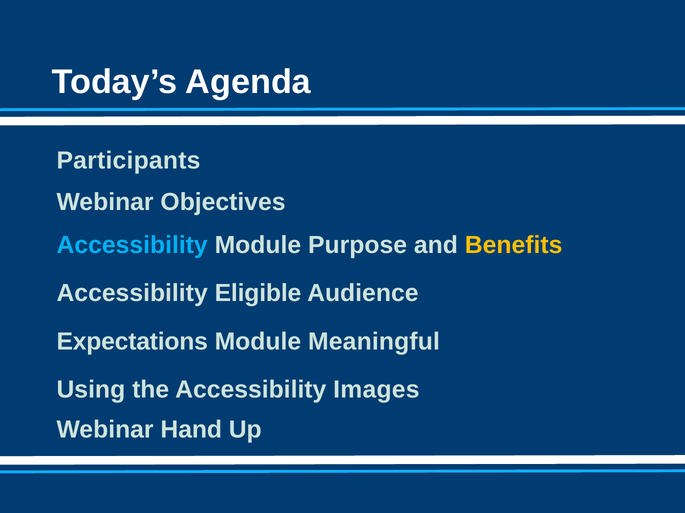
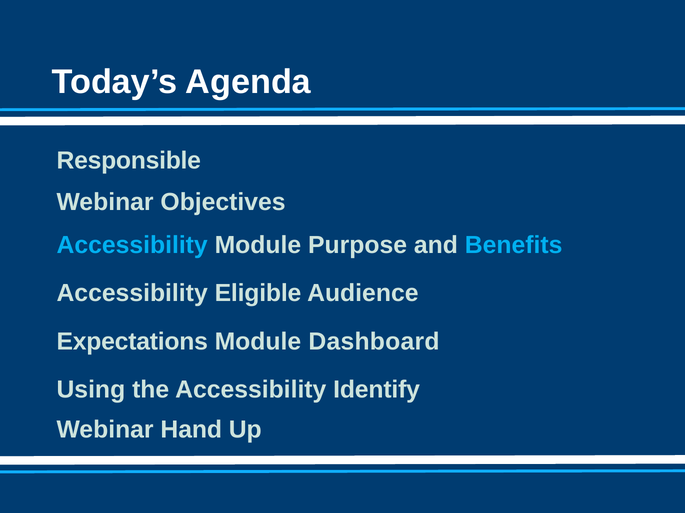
Participants: Participants -> Responsible
Benefits colour: yellow -> light blue
Meaningful: Meaningful -> Dashboard
Images: Images -> Identify
